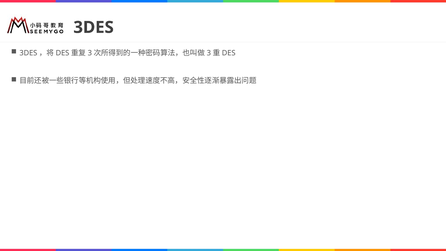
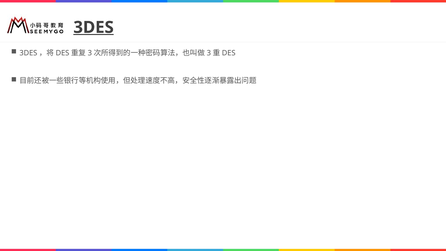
3DES underline: none -> present
